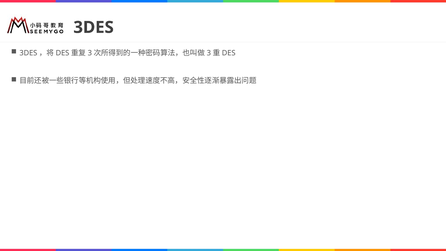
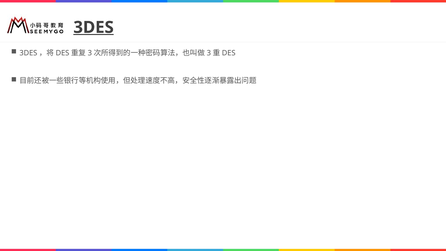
3DES underline: none -> present
